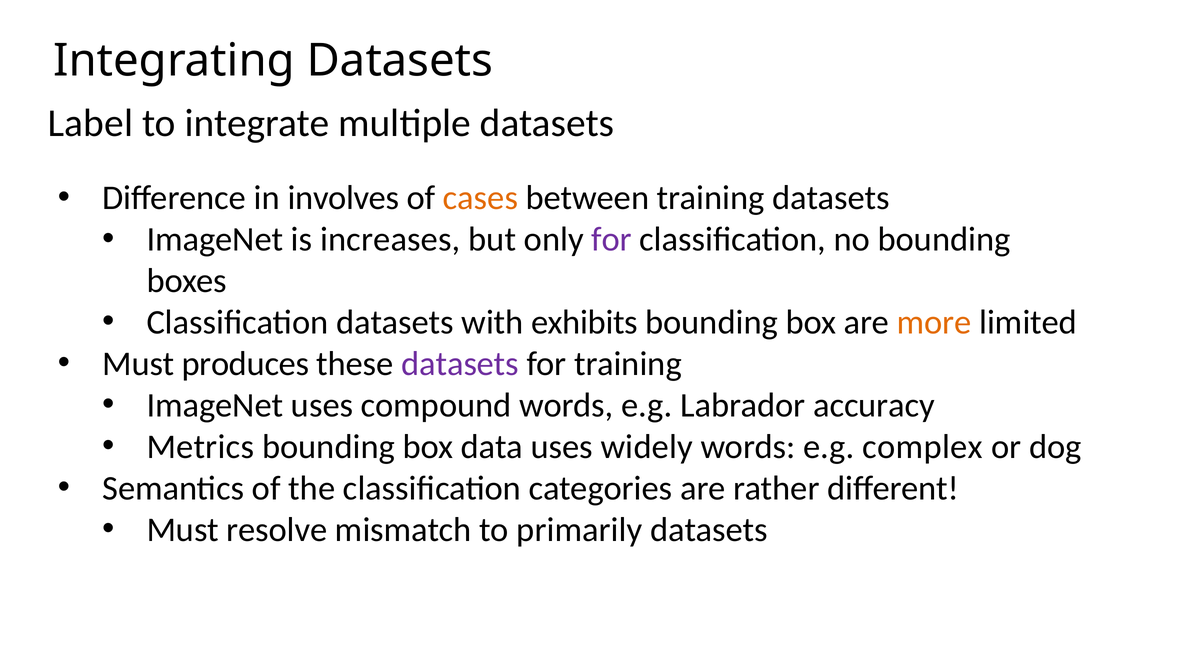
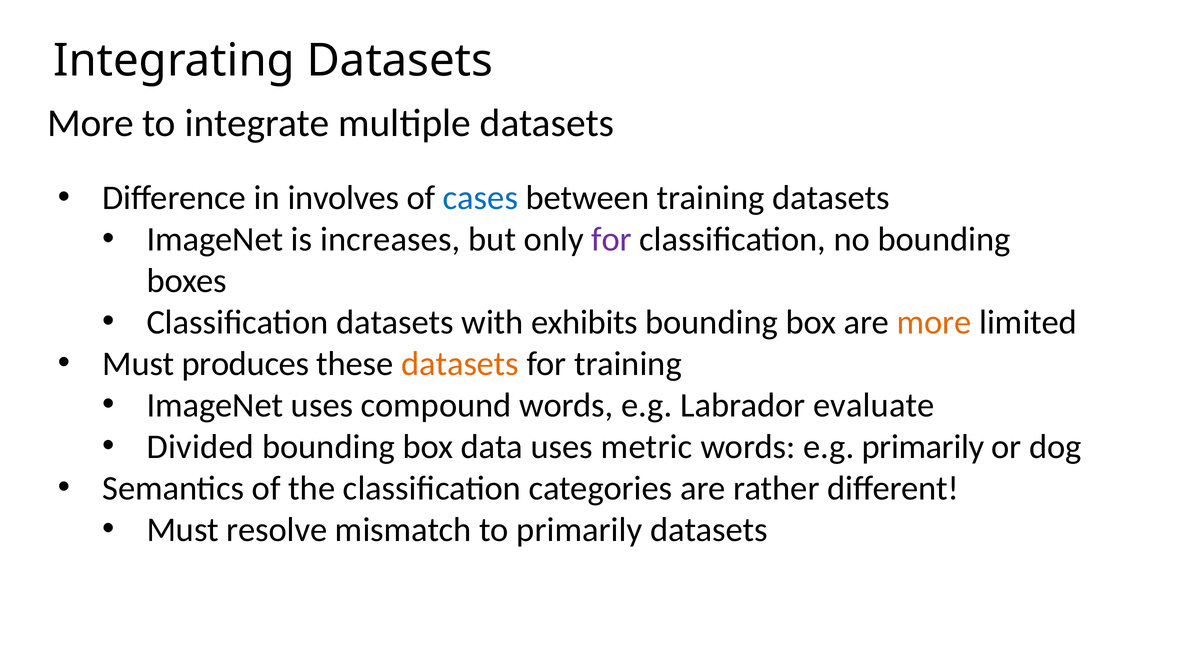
Label at (90, 123): Label -> More
cases colour: orange -> blue
datasets at (460, 364) colour: purple -> orange
accuracy: accuracy -> evaluate
Metrics: Metrics -> Divided
widely: widely -> metric
e.g complex: complex -> primarily
